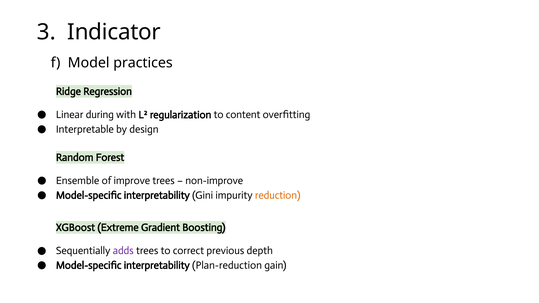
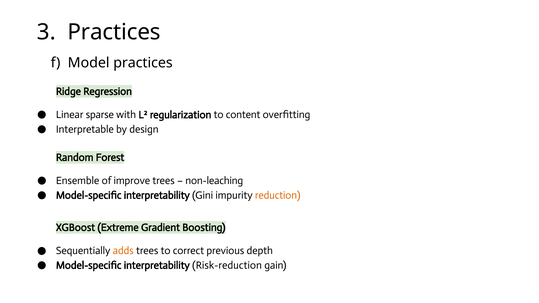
3 Indicator: Indicator -> Practices
during: during -> sparse
non-improve: non-improve -> non-leaching
adds colour: purple -> orange
Plan-reduction: Plan-reduction -> Risk-reduction
